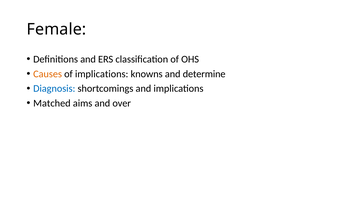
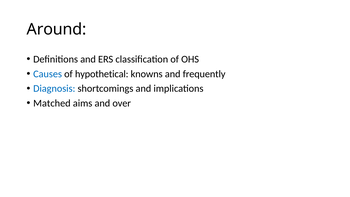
Female: Female -> Around
Causes colour: orange -> blue
of implications: implications -> hypothetical
determine: determine -> frequently
